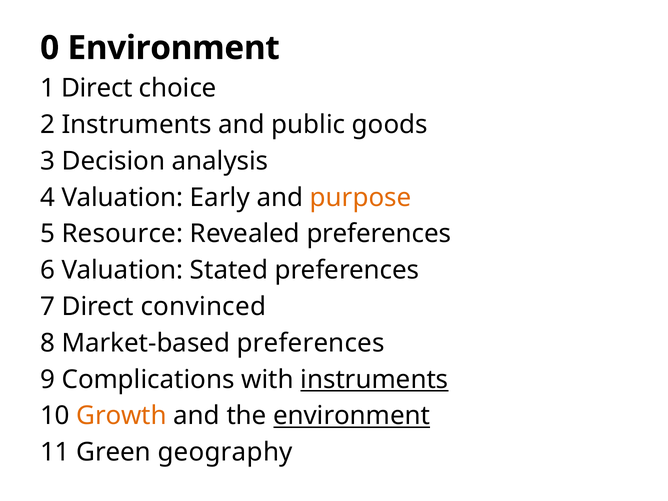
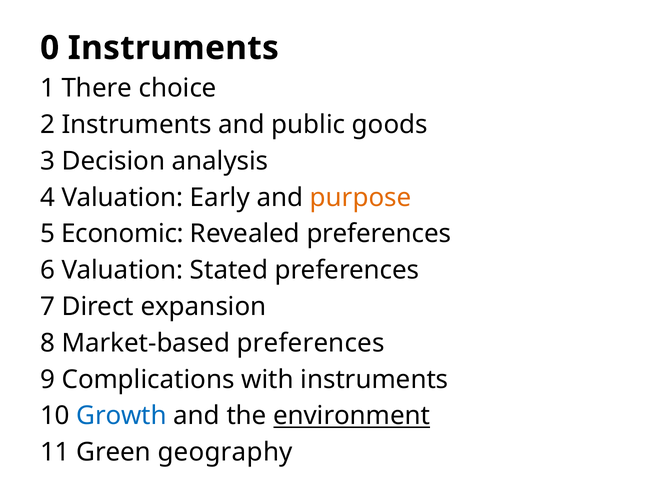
0 Environment: Environment -> Instruments
1 Direct: Direct -> There
Resource: Resource -> Economic
convinced: convinced -> expansion
instruments at (374, 379) underline: present -> none
Growth colour: orange -> blue
